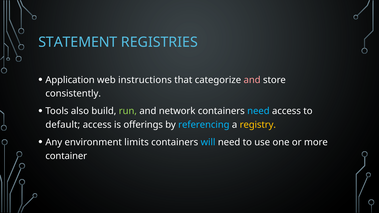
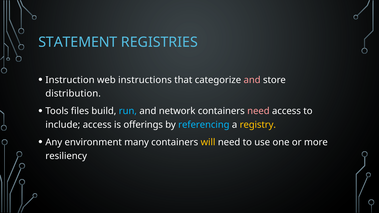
Application: Application -> Instruction
consistently: consistently -> distribution
also: also -> files
run colour: light green -> light blue
need at (258, 111) colour: light blue -> pink
default: default -> include
limits: limits -> many
will colour: light blue -> yellow
container: container -> resiliency
